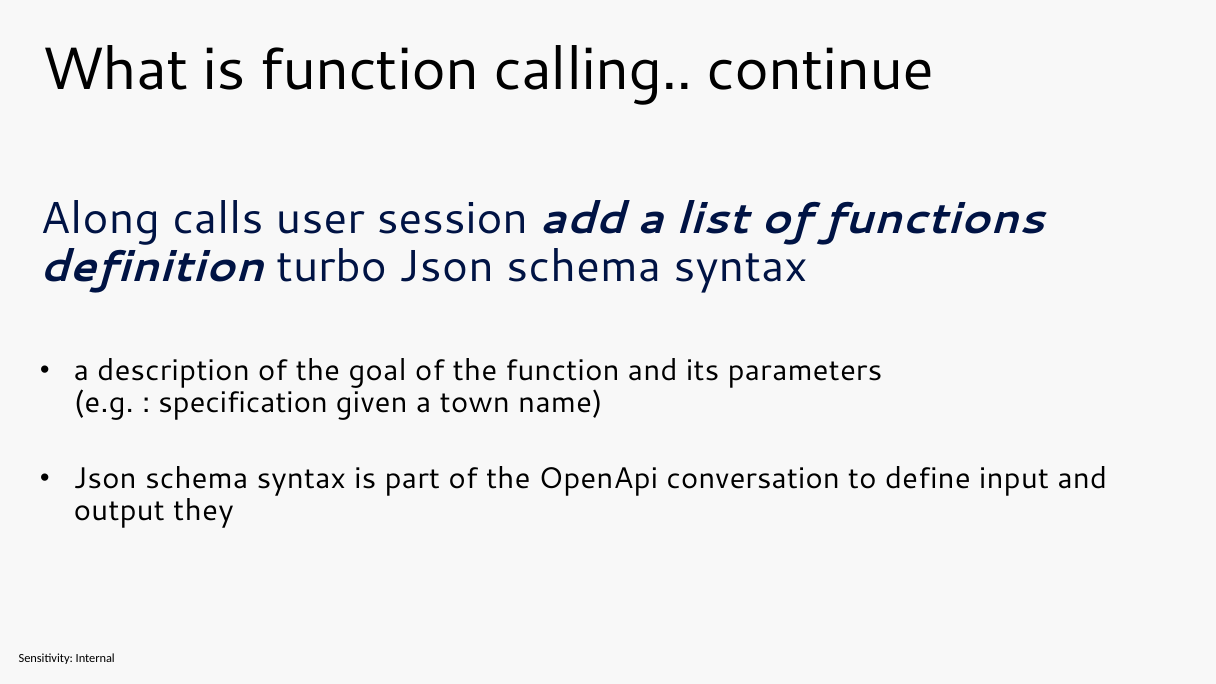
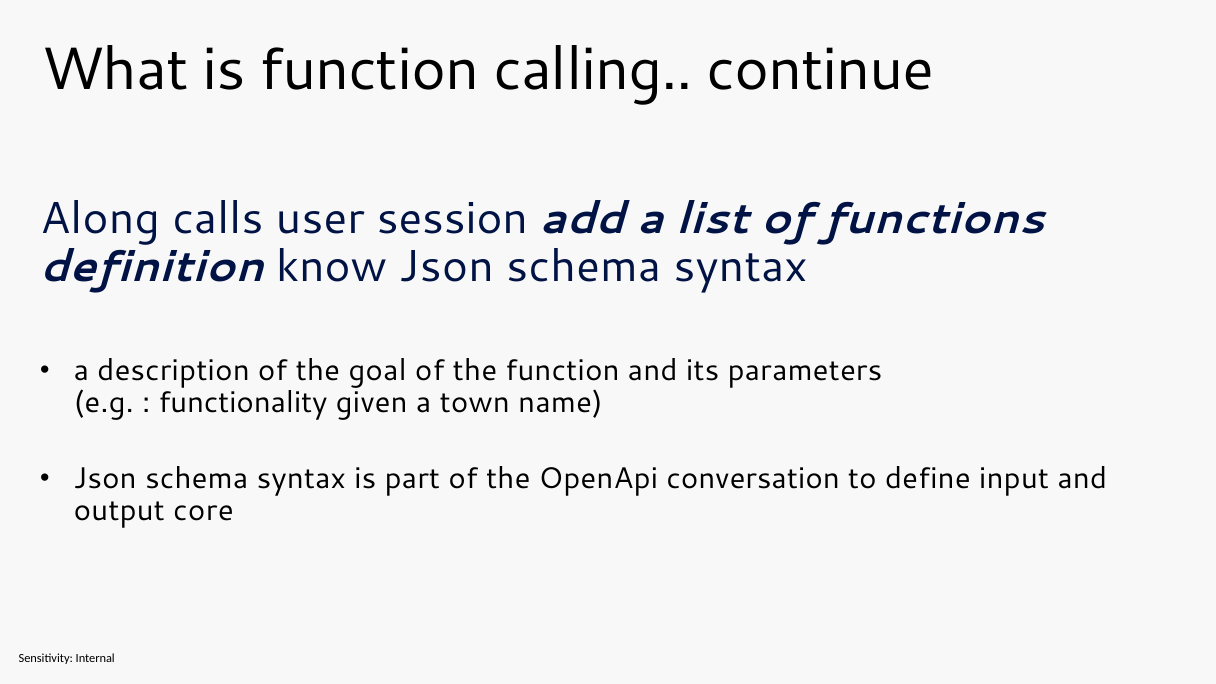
turbo: turbo -> know
specification: specification -> functionality
they: they -> core
